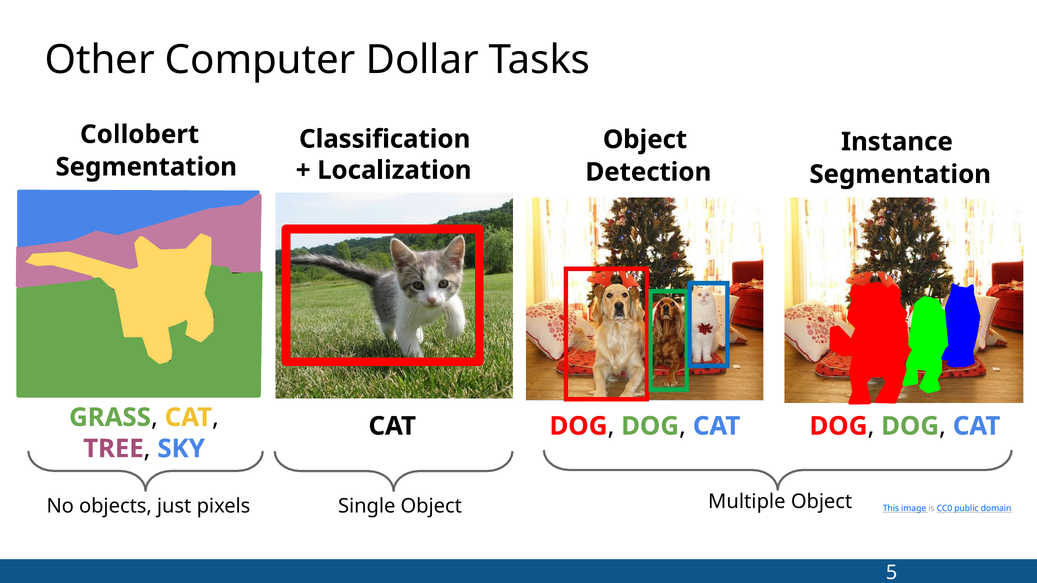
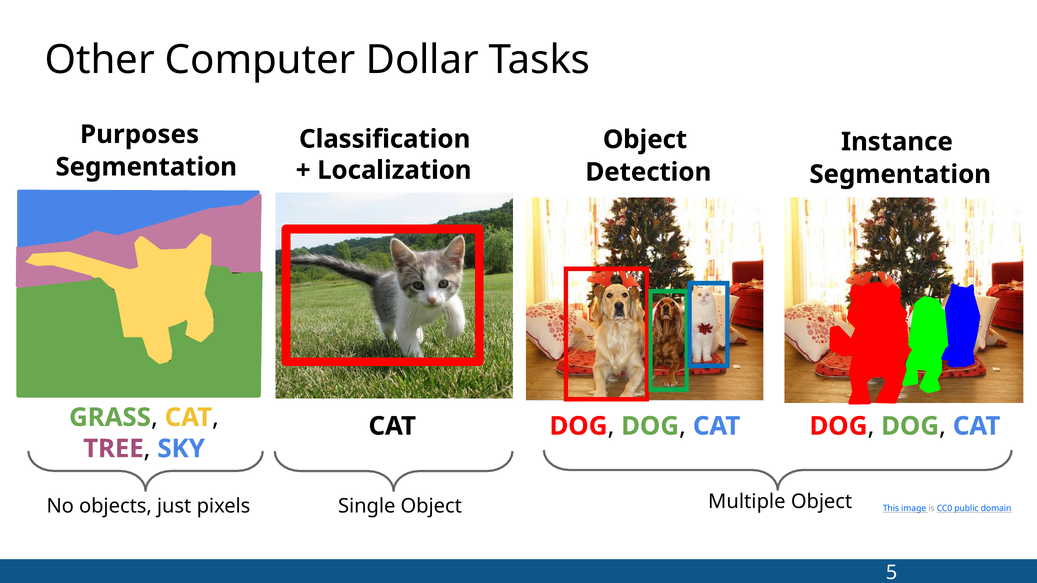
Collobert: Collobert -> Purposes
